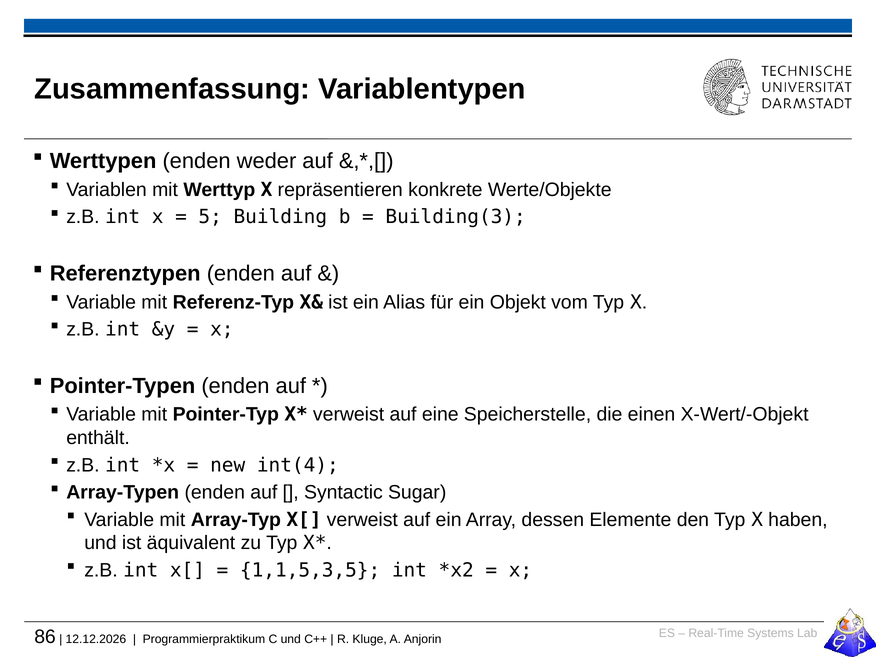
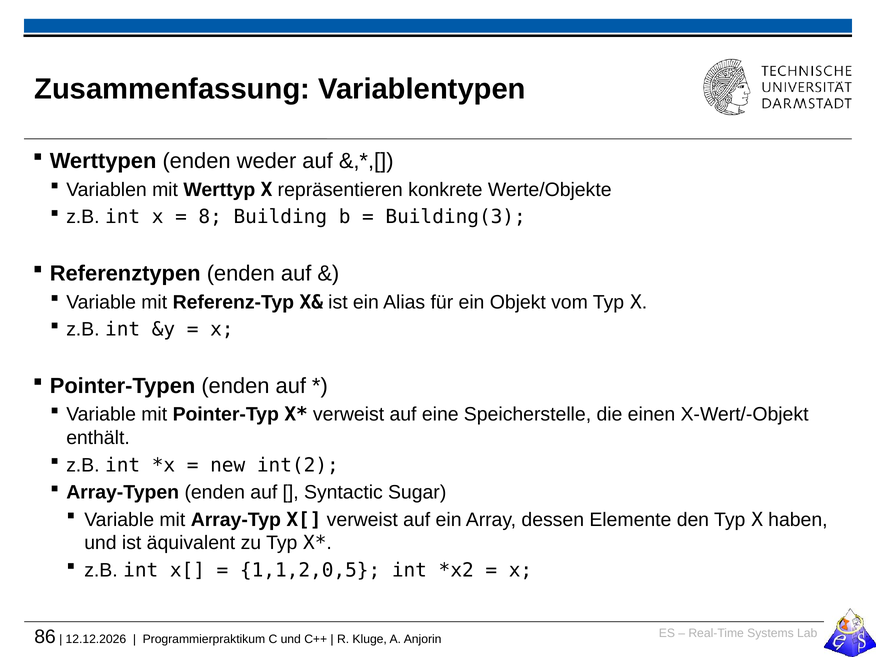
5: 5 -> 8
int(4: int(4 -> int(2
1,1,5,3,5: 1,1,5,3,5 -> 1,1,2,0,5
